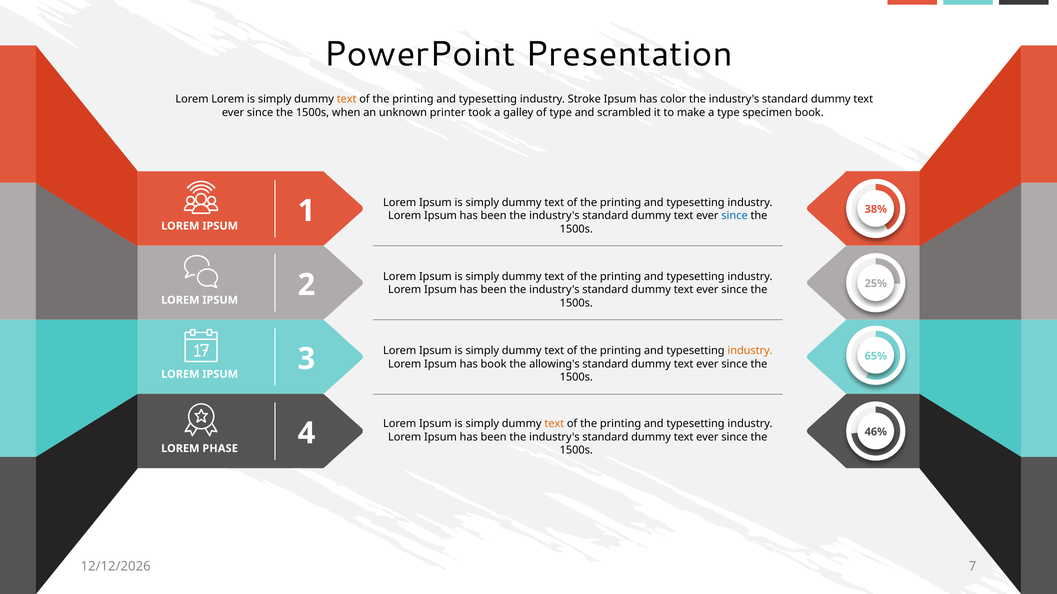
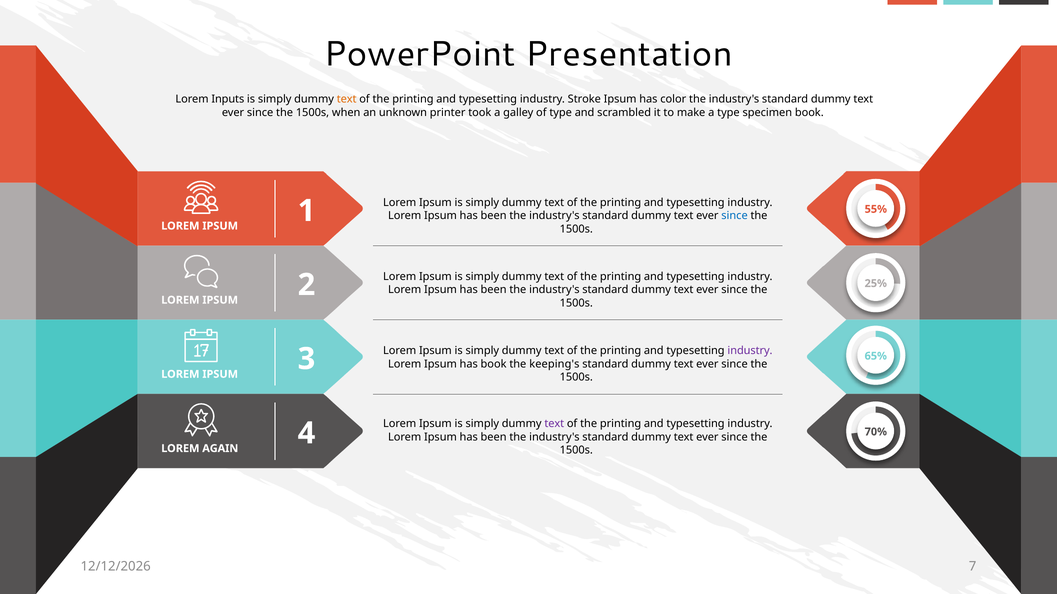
Lorem Lorem: Lorem -> Inputs
38%: 38% -> 55%
industry at (750, 351) colour: orange -> purple
allowing's: allowing's -> keeping's
text at (554, 424) colour: orange -> purple
46%: 46% -> 70%
PHASE: PHASE -> AGAIN
